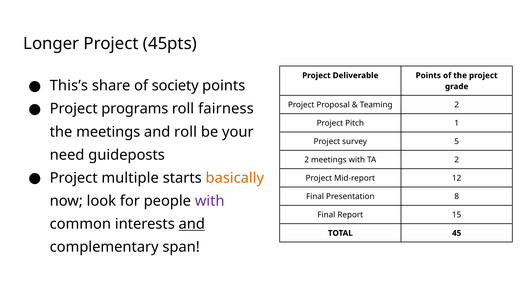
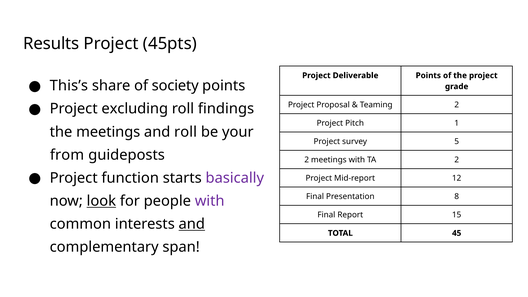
Longer: Longer -> Results
programs: programs -> excluding
fairness: fairness -> findings
need: need -> from
multiple: multiple -> function
basically colour: orange -> purple
look underline: none -> present
